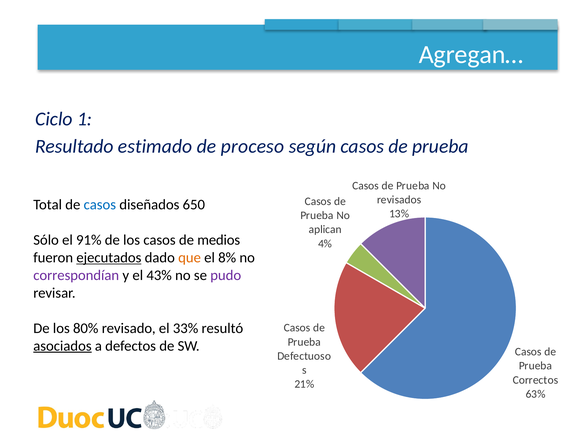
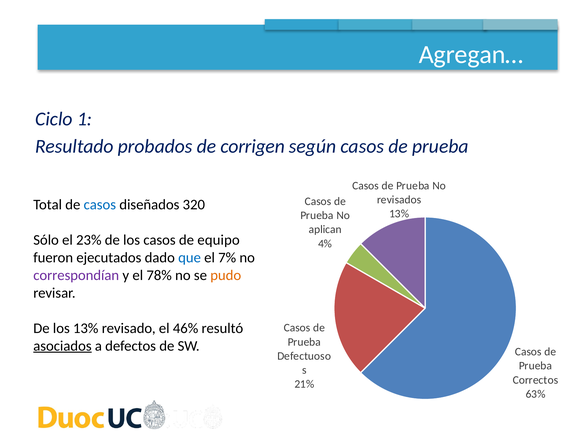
estimado: estimado -> probados
proceso: proceso -> corrigen
650: 650 -> 320
91%: 91% -> 23%
medios: medios -> equipo
ejecutados underline: present -> none
que colour: orange -> blue
8%: 8% -> 7%
43%: 43% -> 78%
pudo colour: purple -> orange
los 80%: 80% -> 13%
33%: 33% -> 46%
